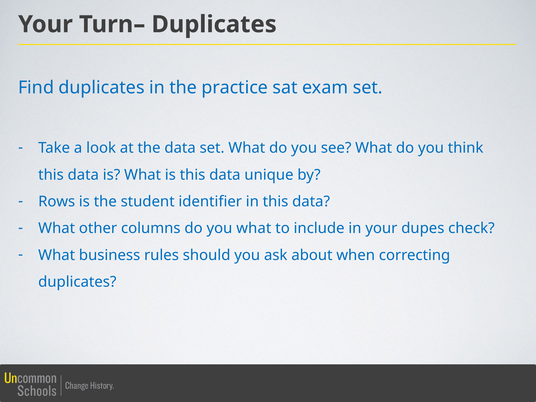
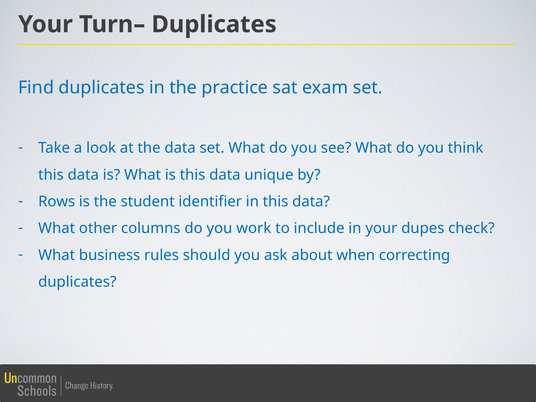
you what: what -> work
